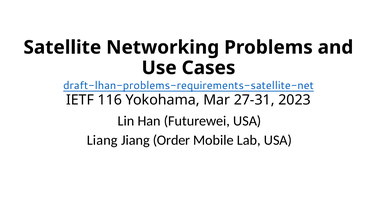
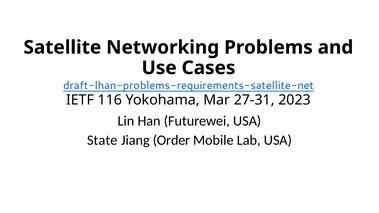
Liang: Liang -> State
